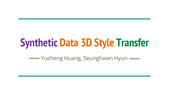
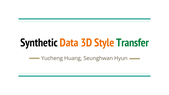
Synthetic colour: purple -> black
